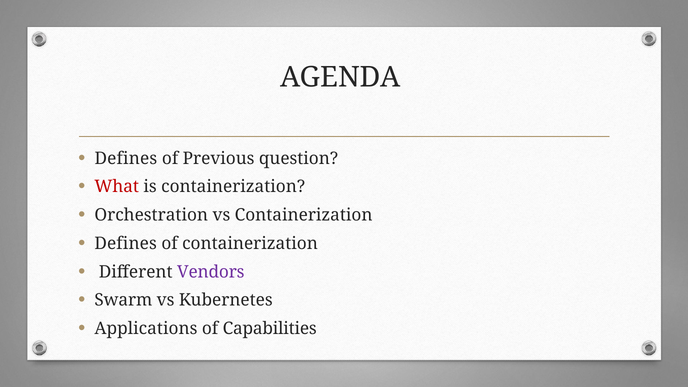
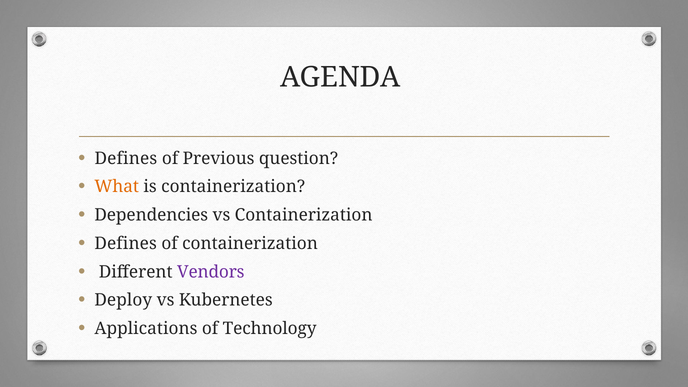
What colour: red -> orange
Orchestration: Orchestration -> Dependencies
Swarm: Swarm -> Deploy
Capabilities: Capabilities -> Technology
